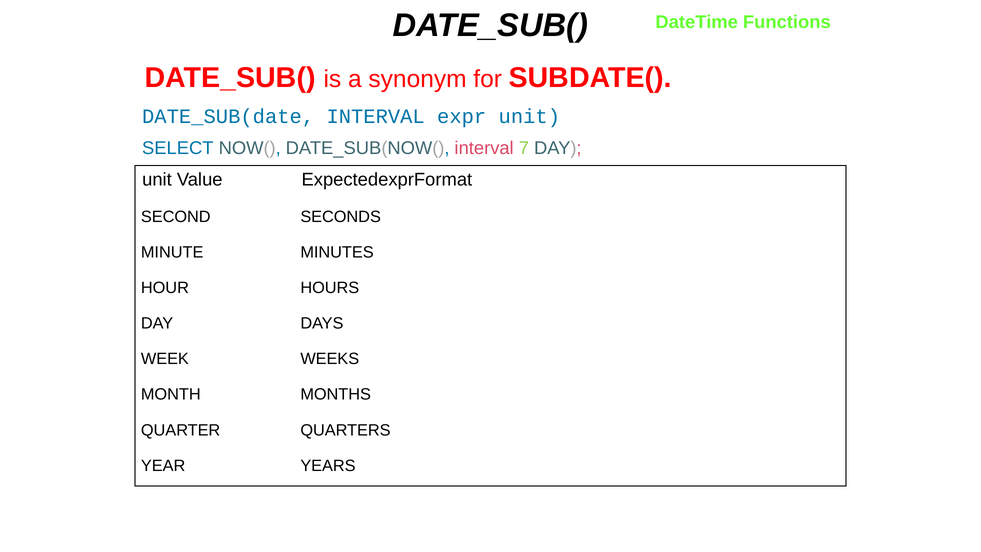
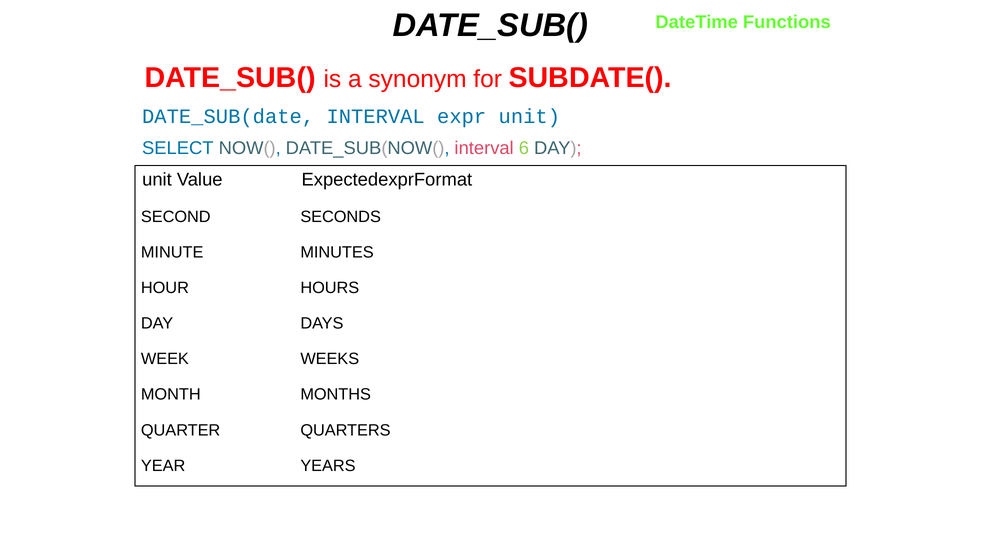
7: 7 -> 6
